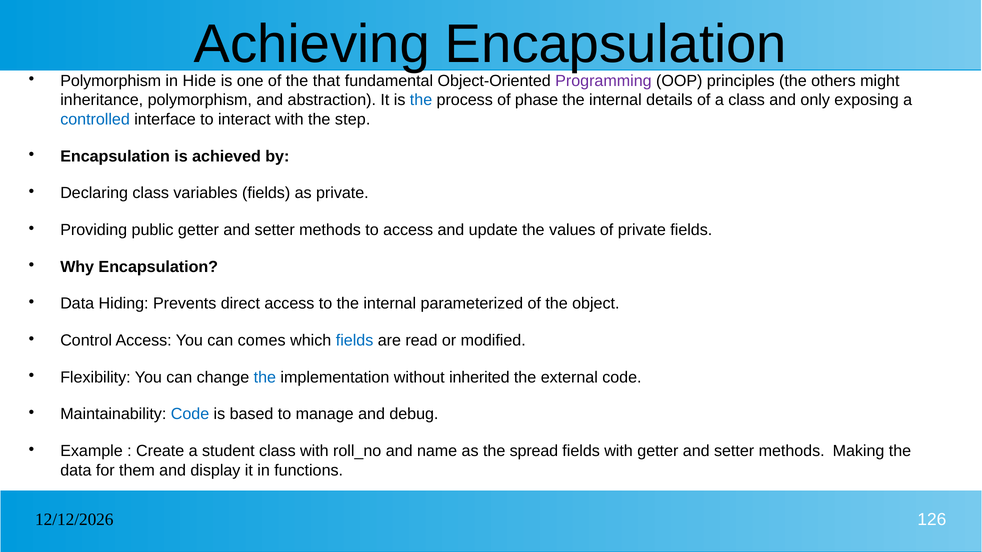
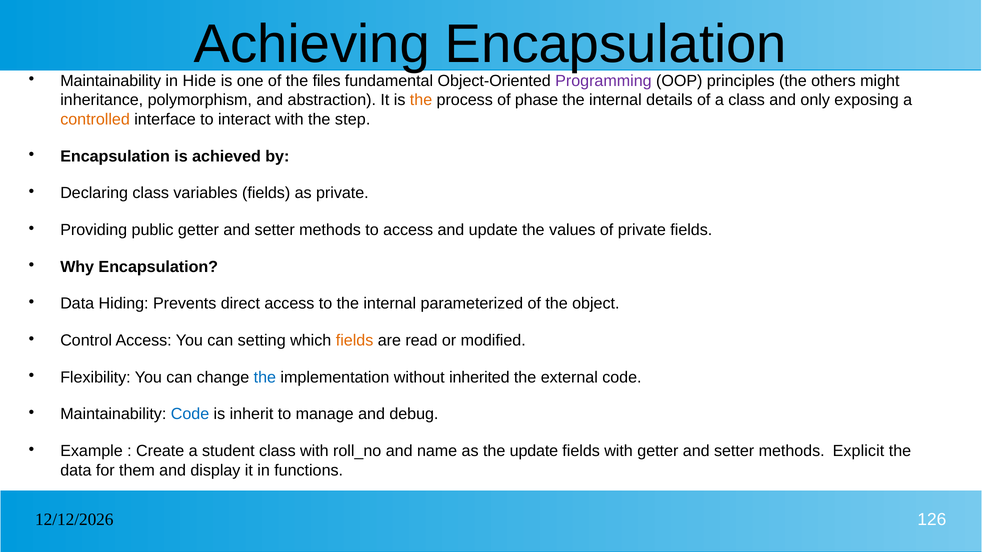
Polymorphism at (111, 81): Polymorphism -> Maintainability
that: that -> files
the at (421, 100) colour: blue -> orange
controlled colour: blue -> orange
comes: comes -> setting
fields at (355, 341) colour: blue -> orange
based: based -> inherit
the spread: spread -> update
Making: Making -> Explicit
